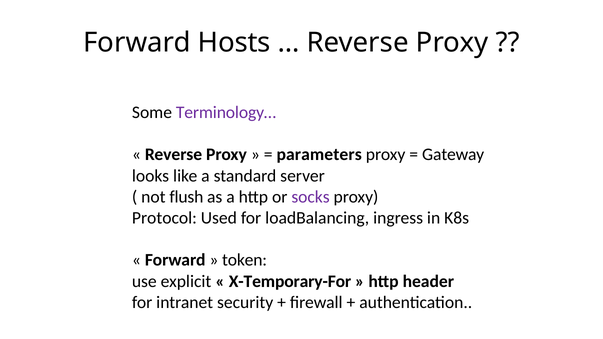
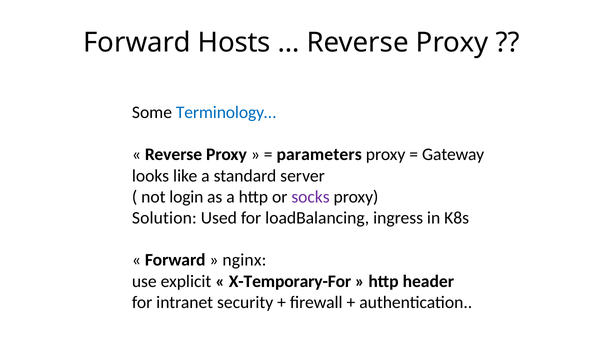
Terminology… colour: purple -> blue
flush: flush -> login
Protocol: Protocol -> Solution
token: token -> nginx
